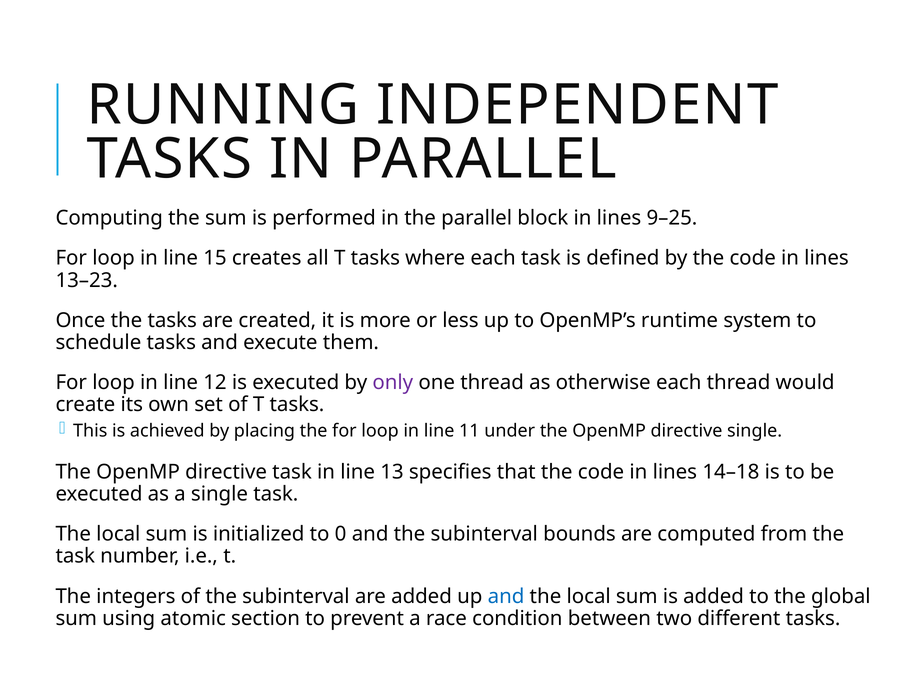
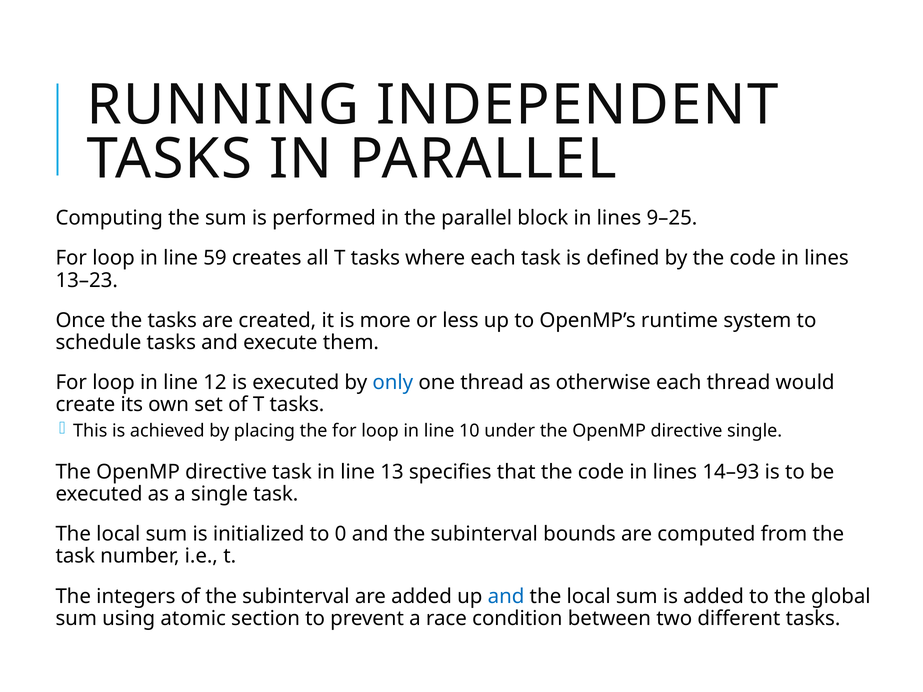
15: 15 -> 59
only colour: purple -> blue
11: 11 -> 10
14–18: 14–18 -> 14–93
